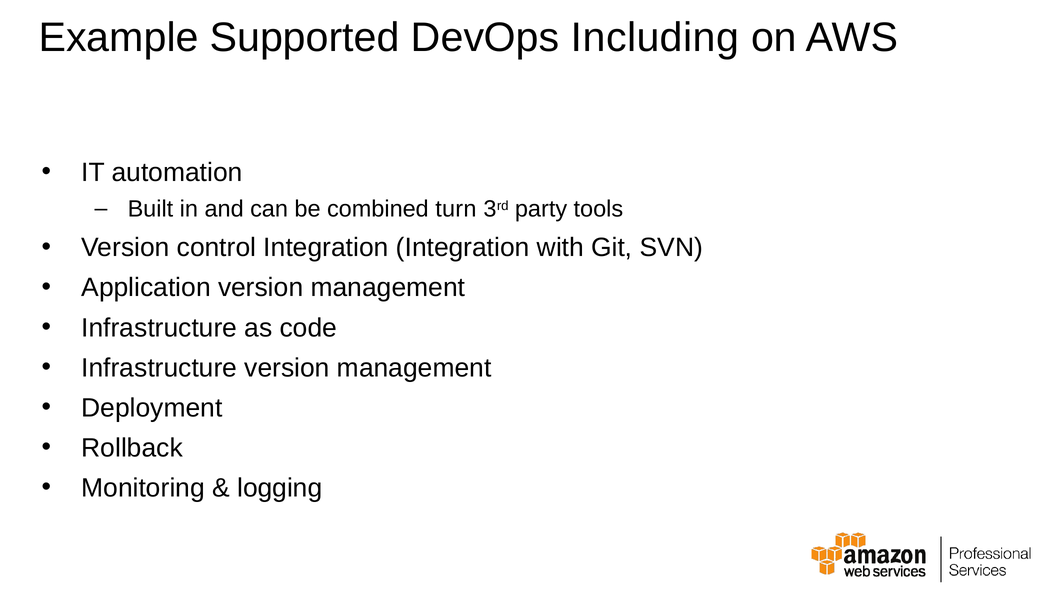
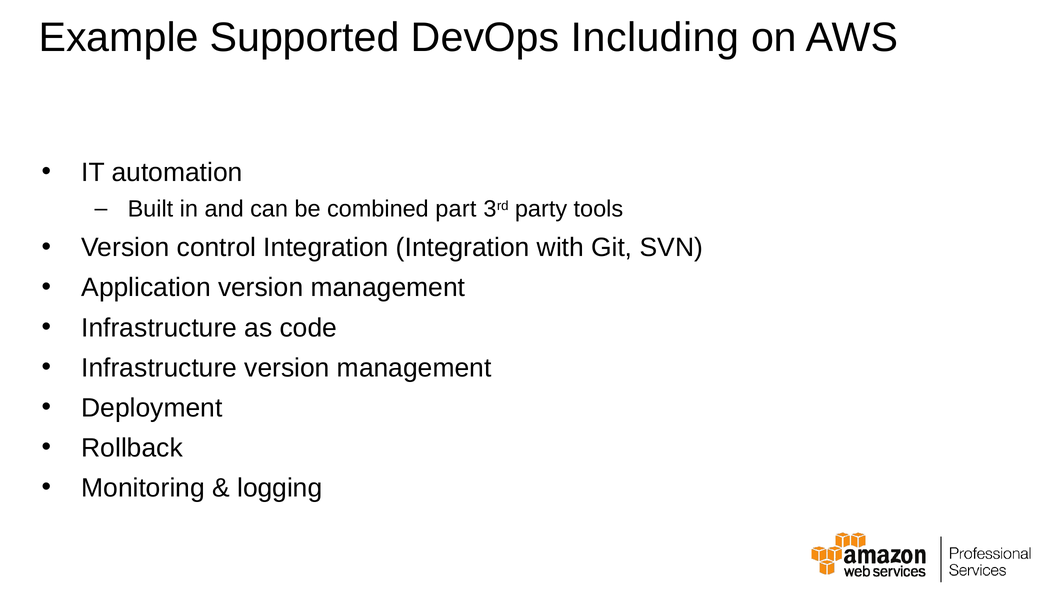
turn: turn -> part
